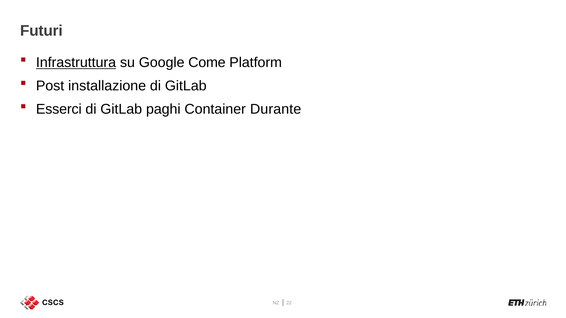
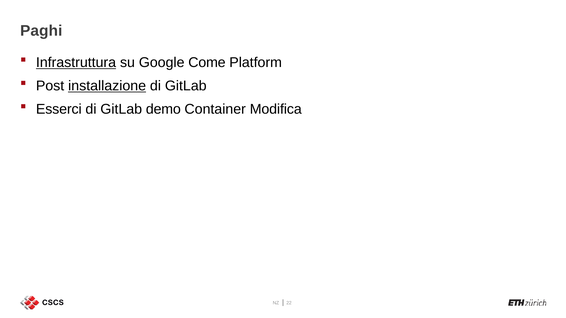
Futuri: Futuri -> Paghi
installazione underline: none -> present
paghi: paghi -> demo
Durante: Durante -> Modifica
